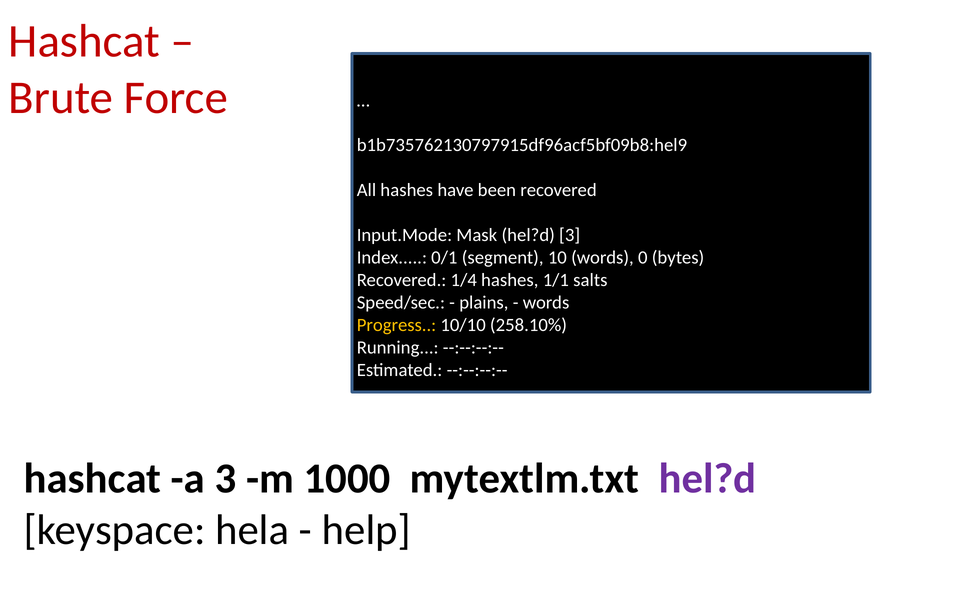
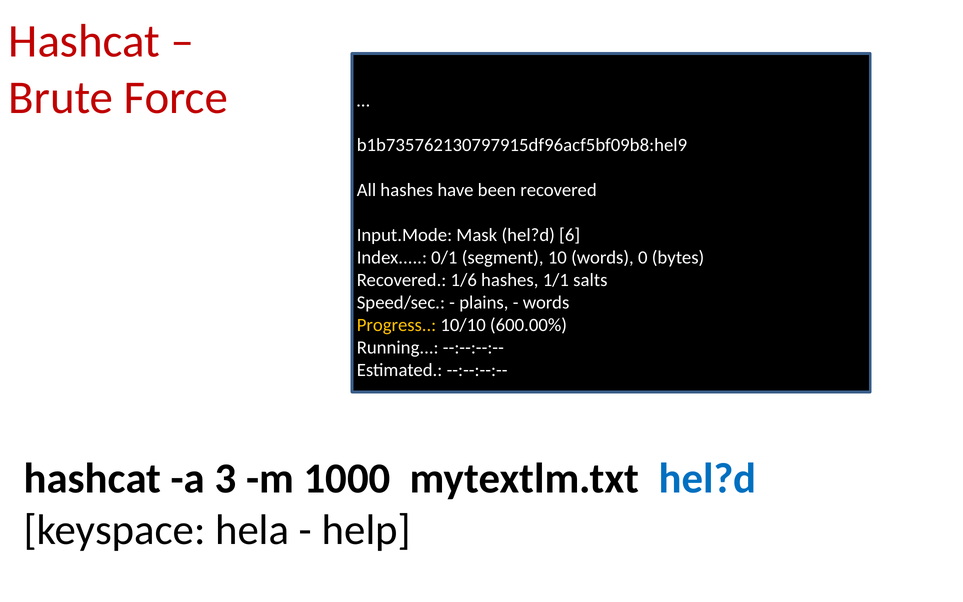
hel?d 3: 3 -> 6
1/4: 1/4 -> 1/6
258.10%: 258.10% -> 600.00%
hel?d at (708, 478) colour: purple -> blue
